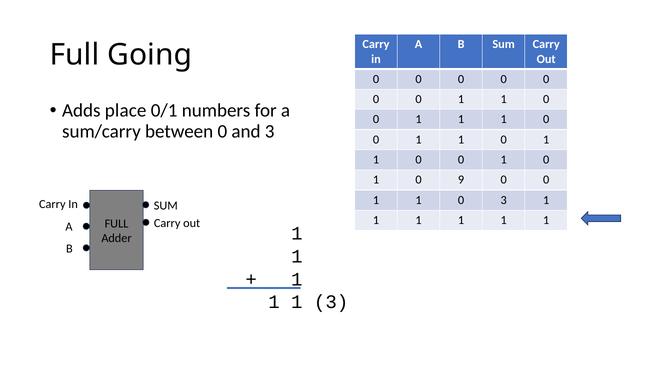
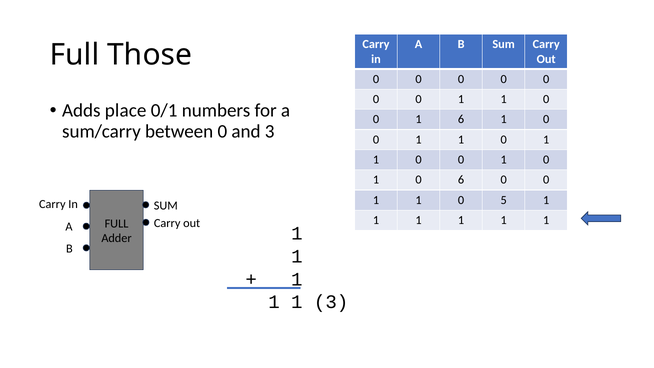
Going: Going -> Those
1 at (461, 119): 1 -> 6
0 9: 9 -> 6
0 3: 3 -> 5
